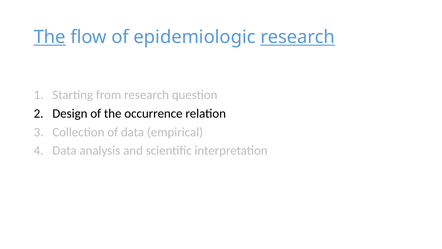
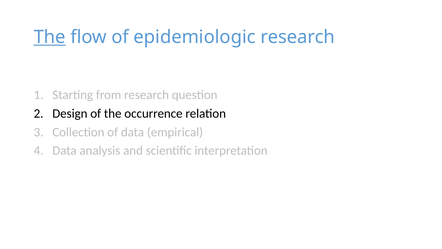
research at (298, 37) underline: present -> none
